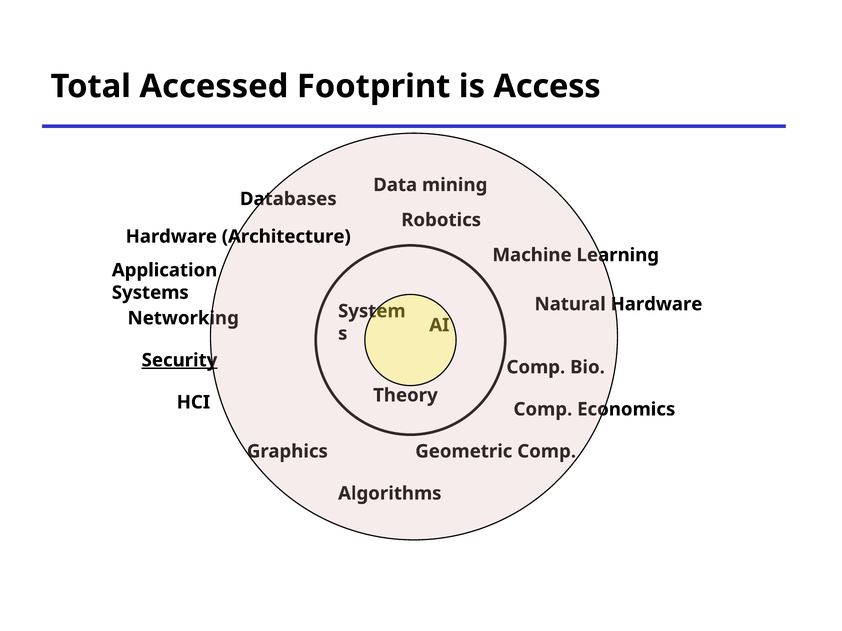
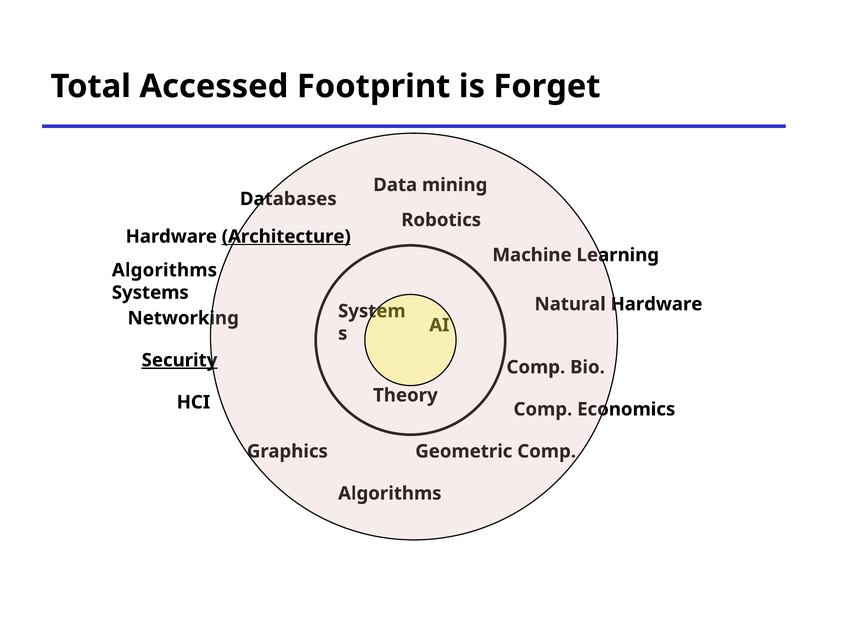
Access: Access -> Forget
Architecture underline: none -> present
Application at (165, 270): Application -> Algorithms
